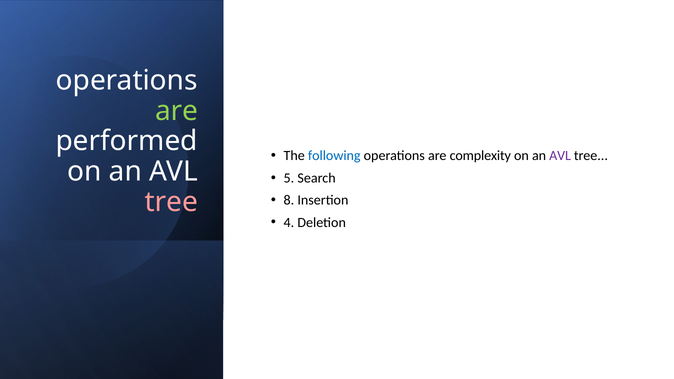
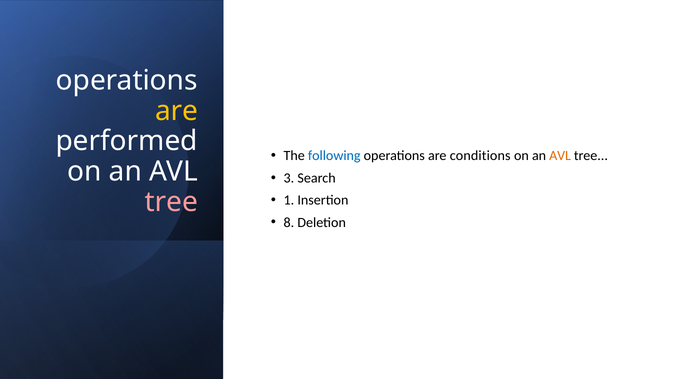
are at (177, 111) colour: light green -> yellow
complexity: complexity -> conditions
AVL at (560, 156) colour: purple -> orange
5: 5 -> 3
8: 8 -> 1
4: 4 -> 8
